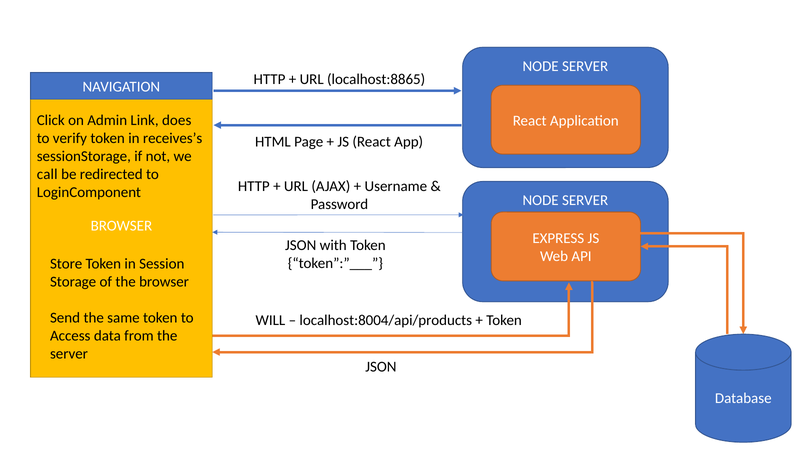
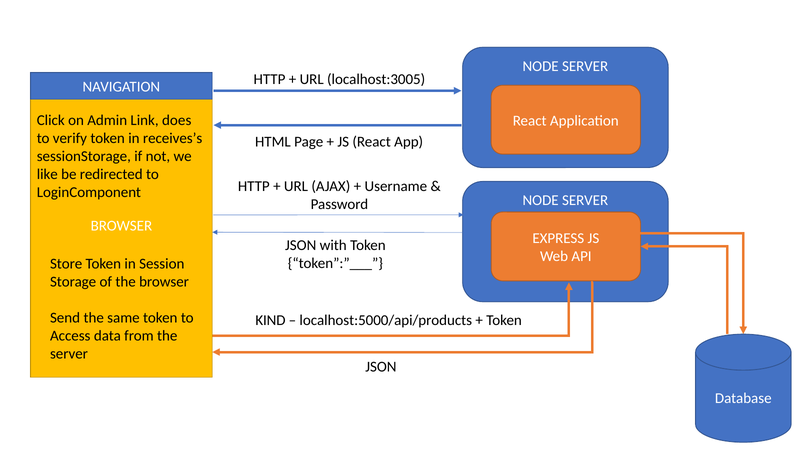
localhost:8865: localhost:8865 -> localhost:3005
call: call -> like
WILL: WILL -> KIND
localhost:8004/api/products: localhost:8004/api/products -> localhost:5000/api/products
